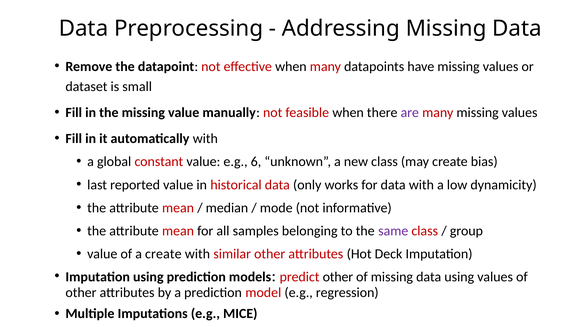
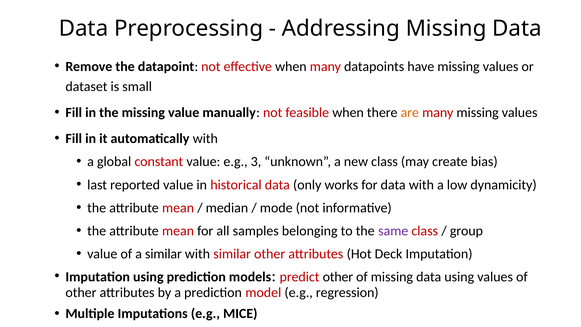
are colour: purple -> orange
6: 6 -> 3
a create: create -> similar
